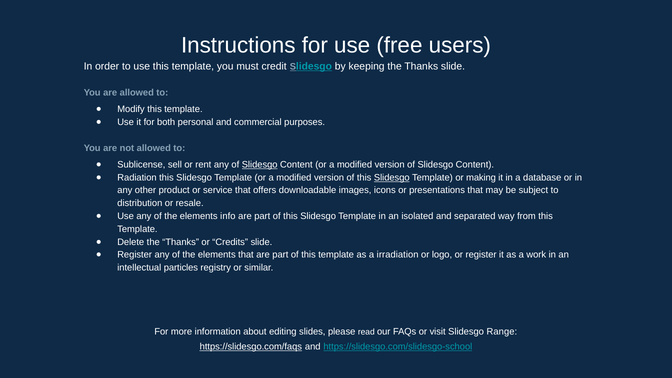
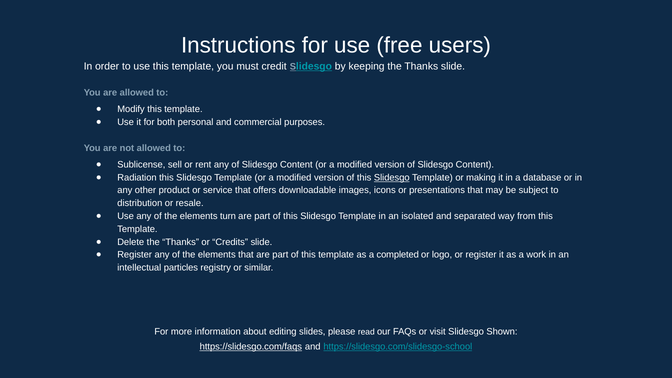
Slidesgo at (260, 165) underline: present -> none
info: info -> turn
irradiation: irradiation -> completed
Range: Range -> Shown
